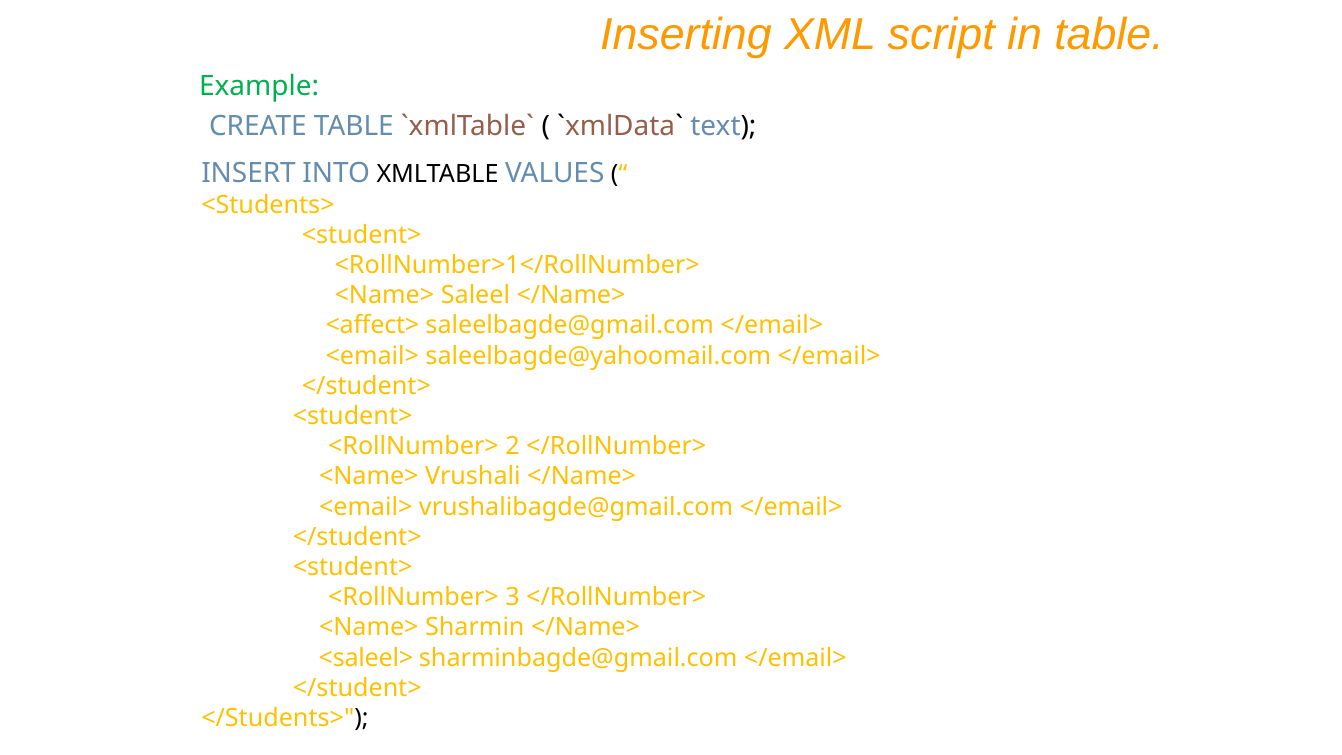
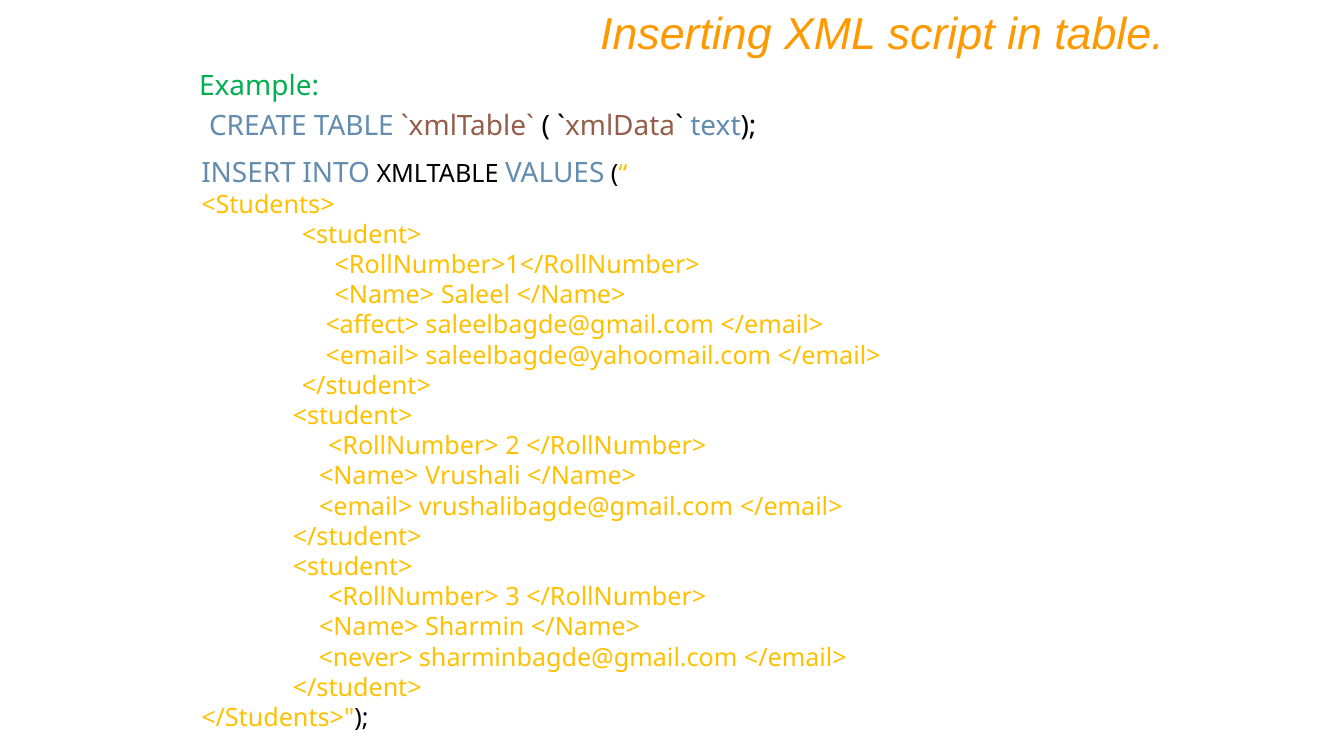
<saleel>: <saleel> -> <never>
